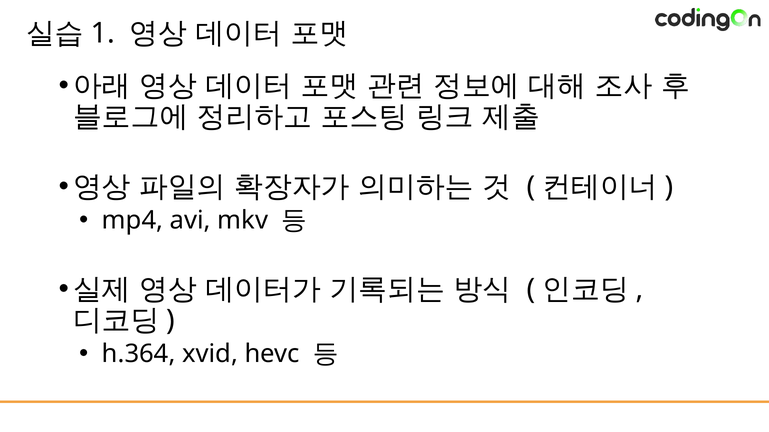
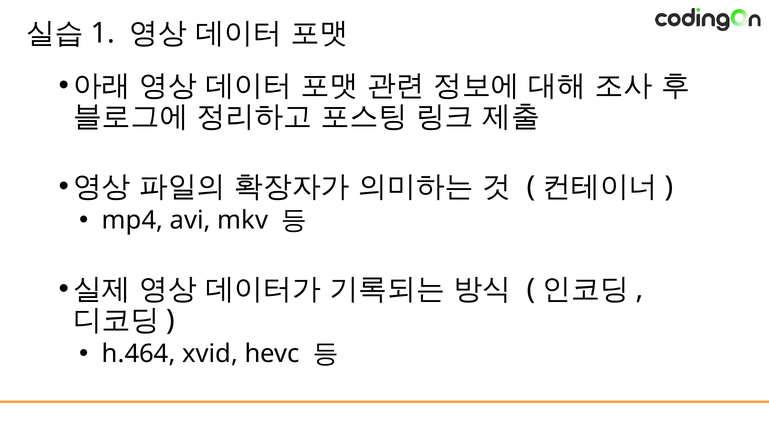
h.364: h.364 -> h.464
